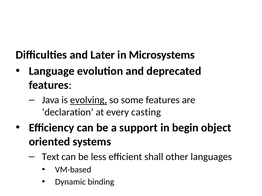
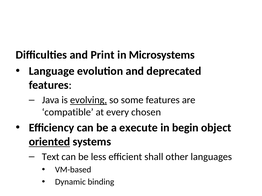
Later: Later -> Print
declaration: declaration -> compatible
casting: casting -> chosen
support: support -> execute
oriented underline: none -> present
